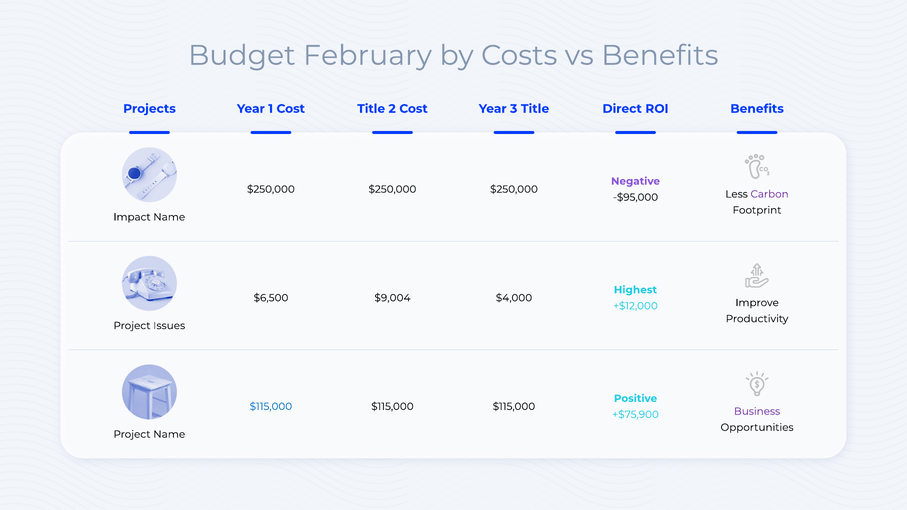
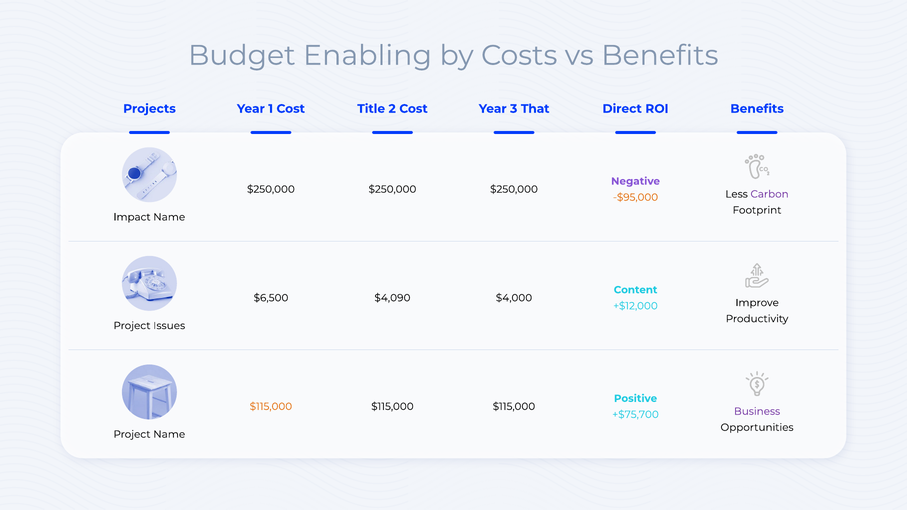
February: February -> Enabling
3 Title: Title -> That
-$95,000 colour: black -> orange
Highest: Highest -> Content
$9,004: $9,004 -> $4,090
$115,000 at (271, 407) colour: blue -> orange
+$75,900: +$75,900 -> +$75,700
